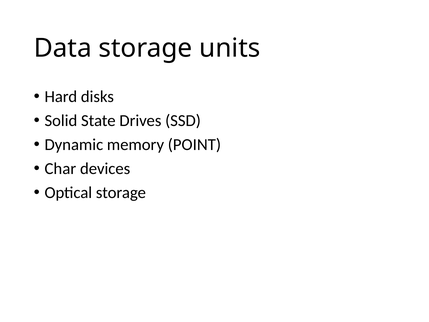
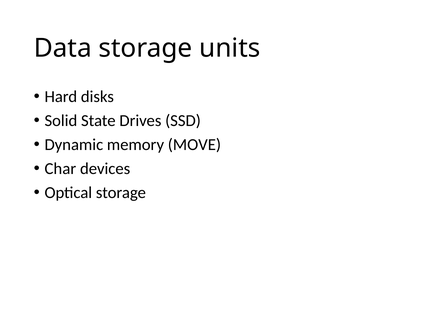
POINT: POINT -> MOVE
